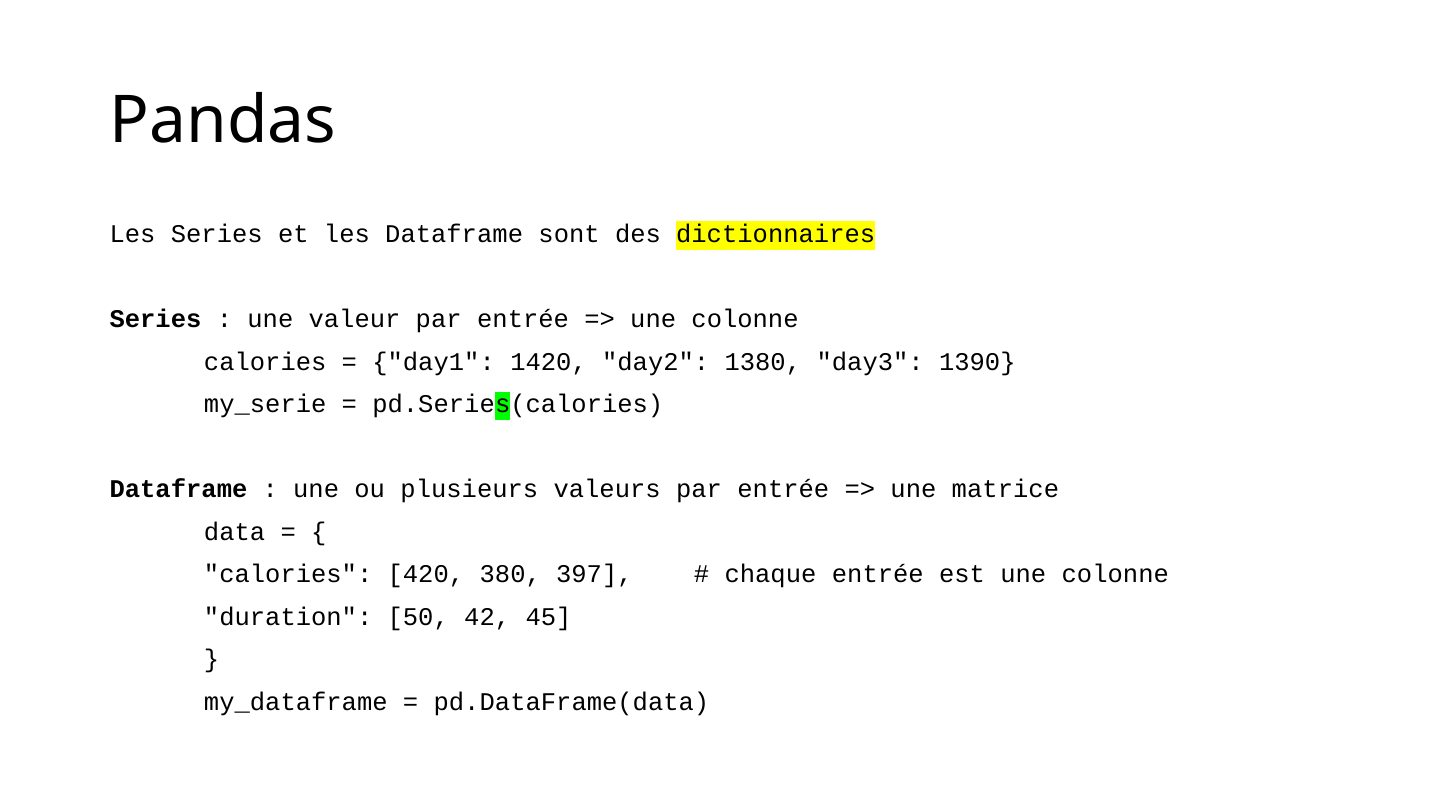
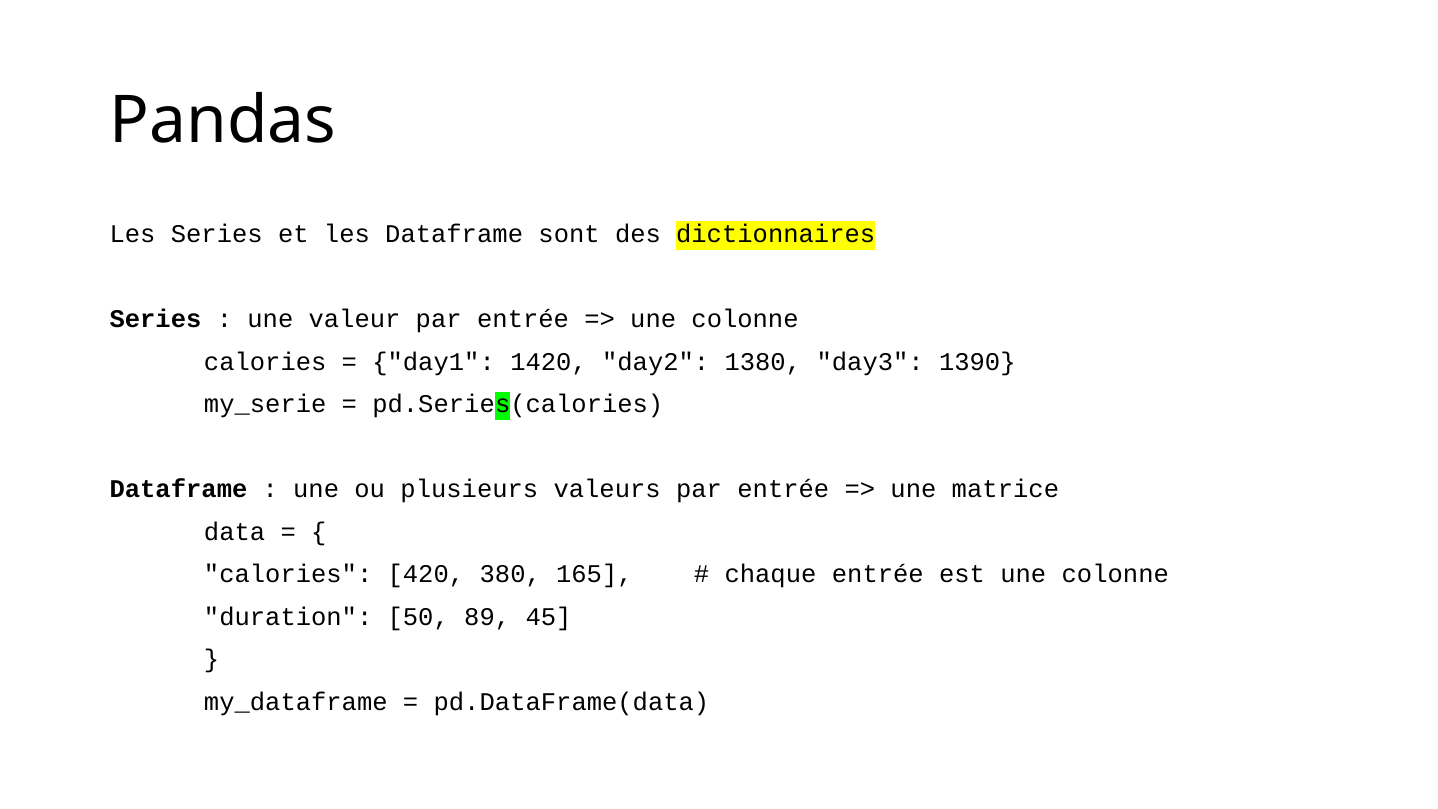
397: 397 -> 165
42: 42 -> 89
